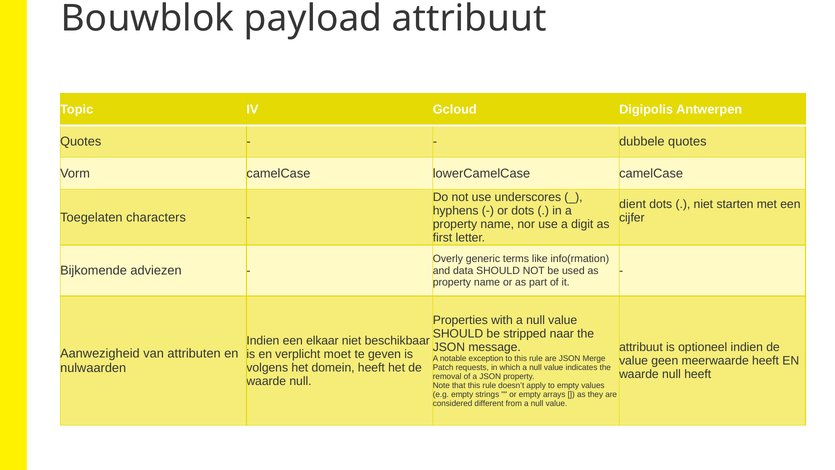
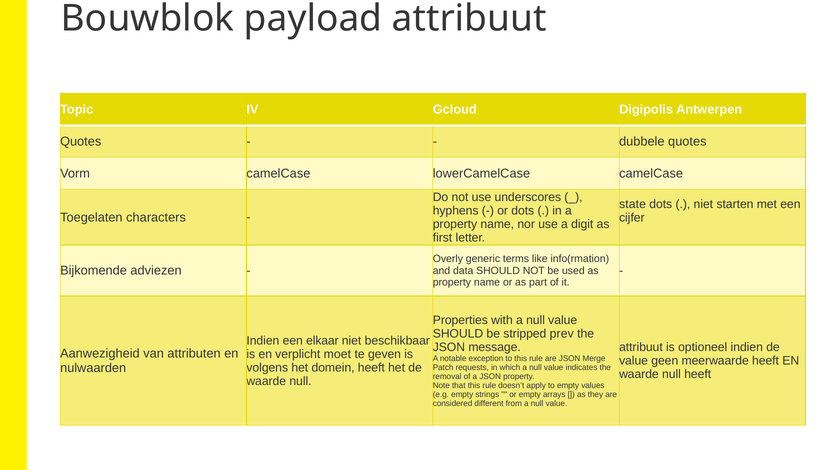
dient: dient -> state
naar: naar -> prev
